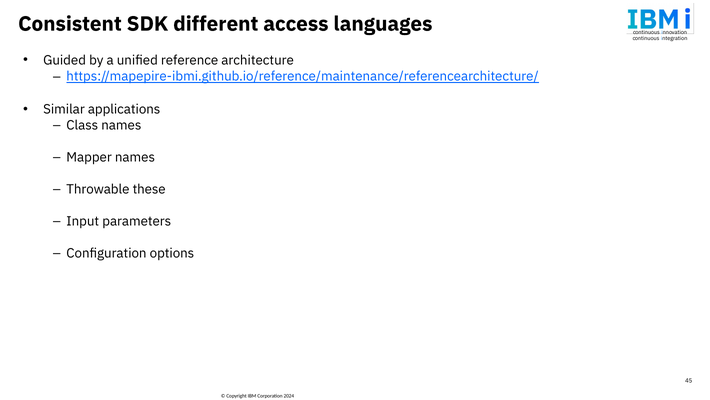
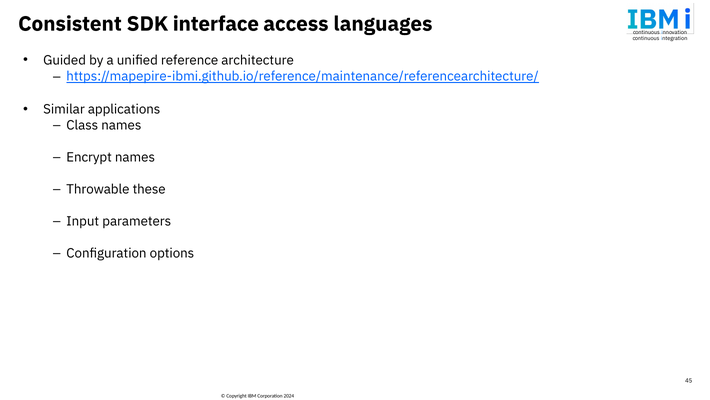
different: different -> interface
Mapper: Mapper -> Encrypt
